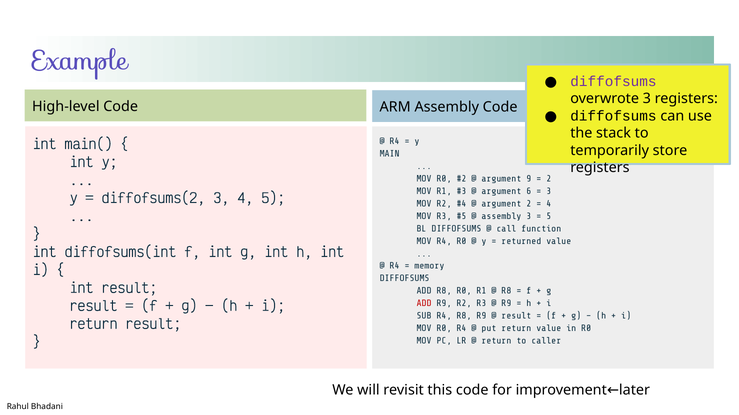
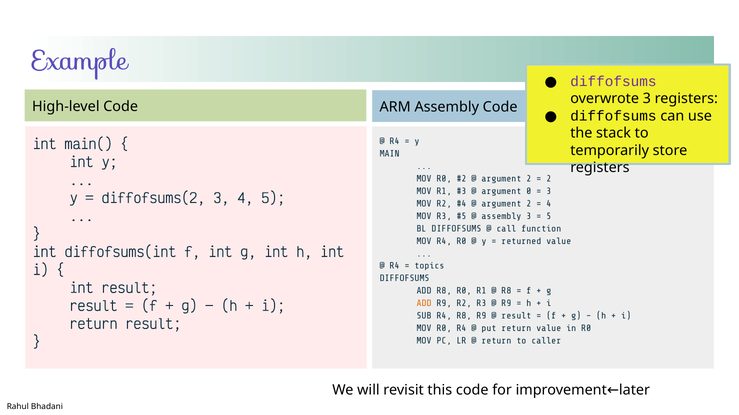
9 at (529, 179): 9 -> 2
6: 6 -> 0
memory: memory -> topics
ADD at (424, 304) colour: red -> orange
